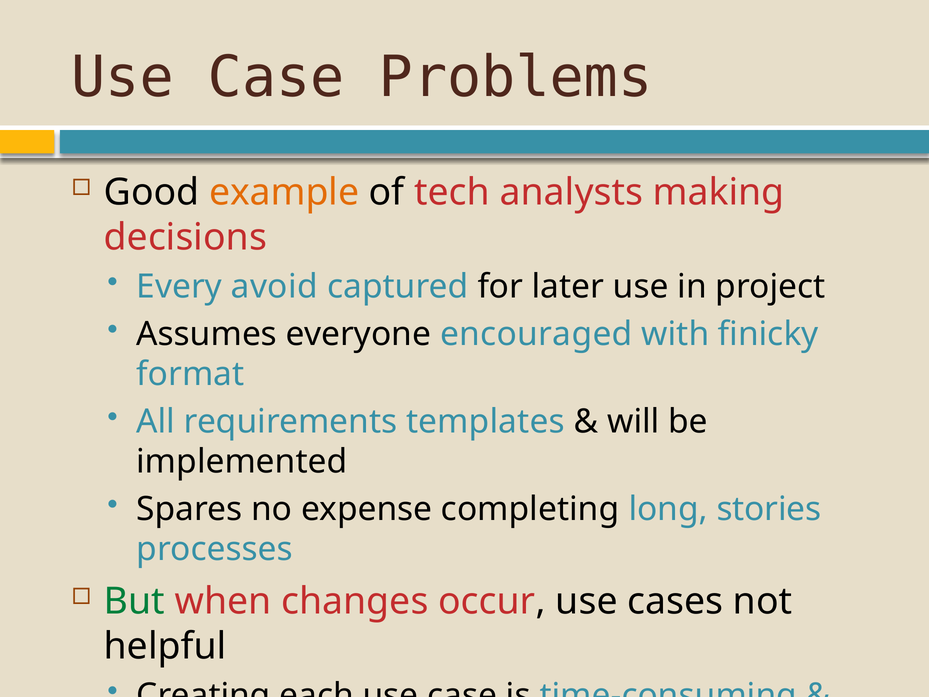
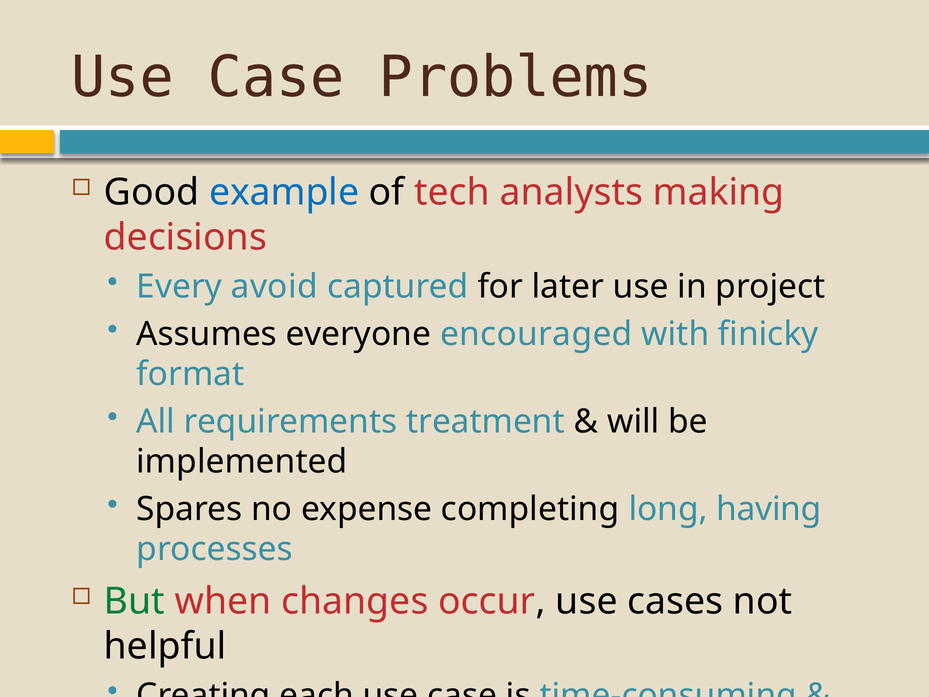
example colour: orange -> blue
templates: templates -> treatment
stories: stories -> having
